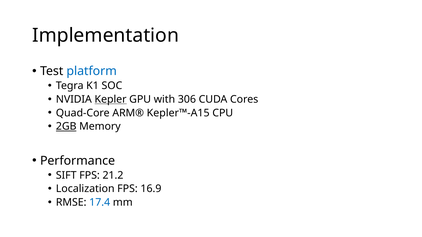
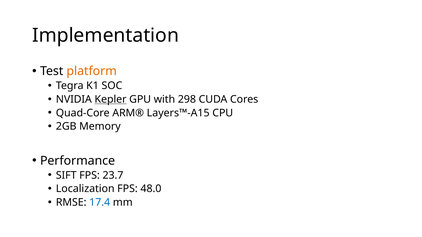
platform colour: blue -> orange
306: 306 -> 298
Kepler™-A15: Kepler™-A15 -> Layers™-A15
2GB underline: present -> none
21.2: 21.2 -> 23.7
16.9: 16.9 -> 48.0
